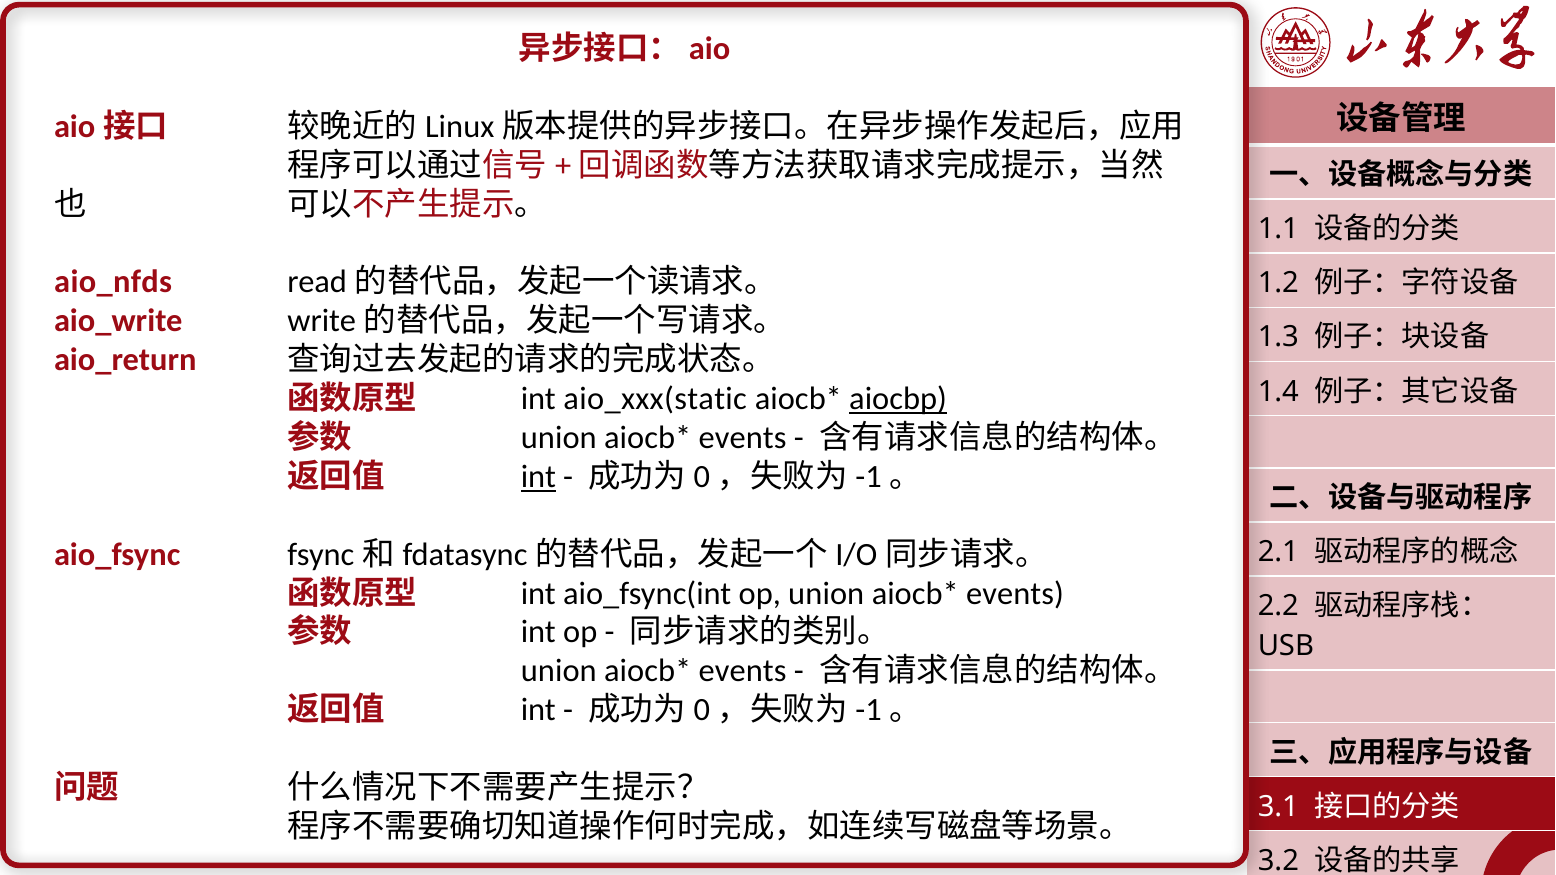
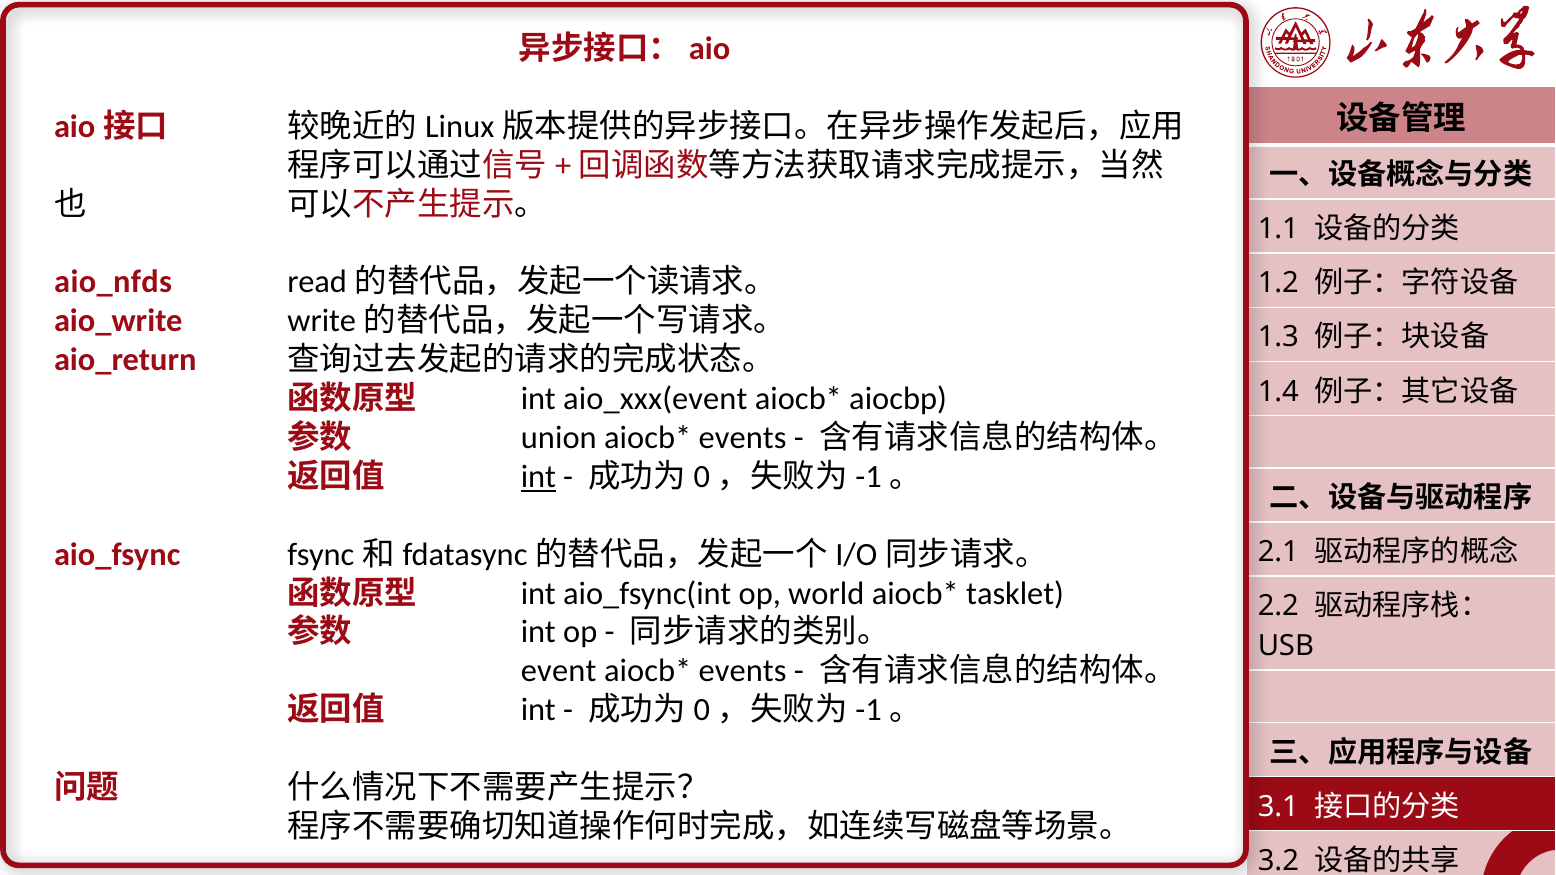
aio_xxx(static: aio_xxx(static -> aio_xxx(event
aiocbp underline: present -> none
op union: union -> world
events at (1015, 594): events -> tasklet
union at (559, 671): union -> event
